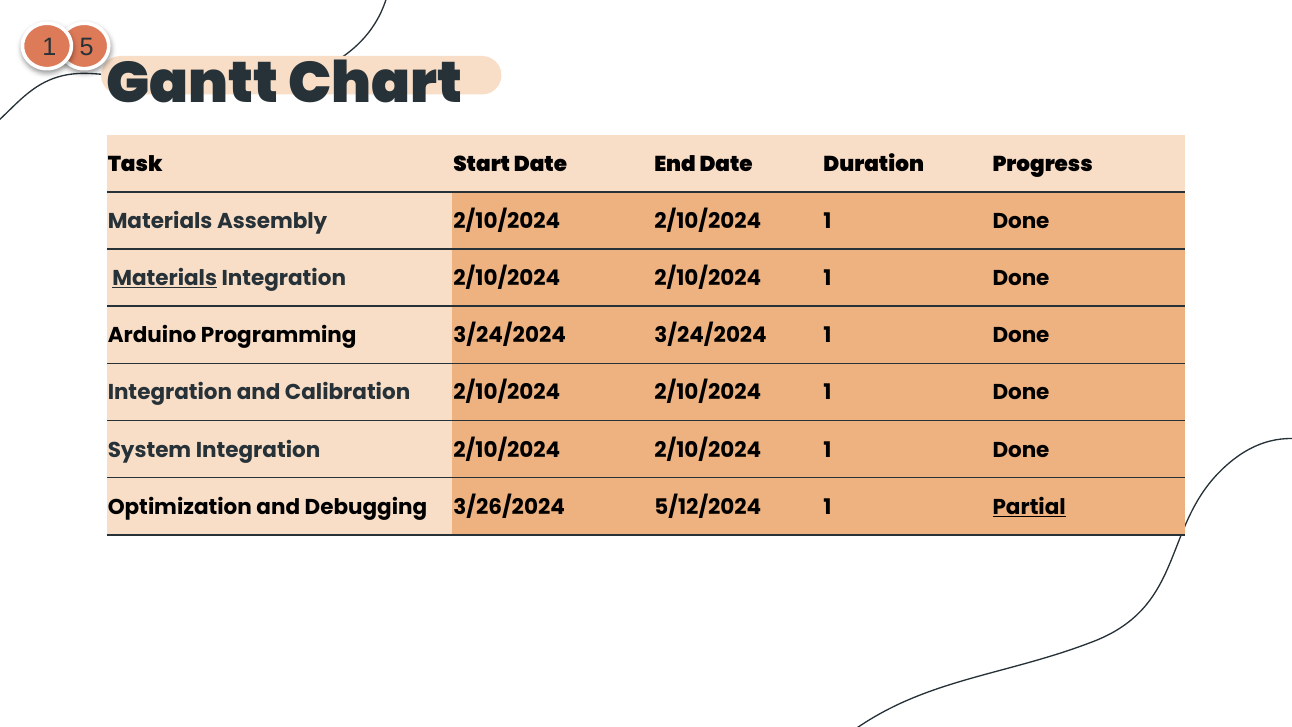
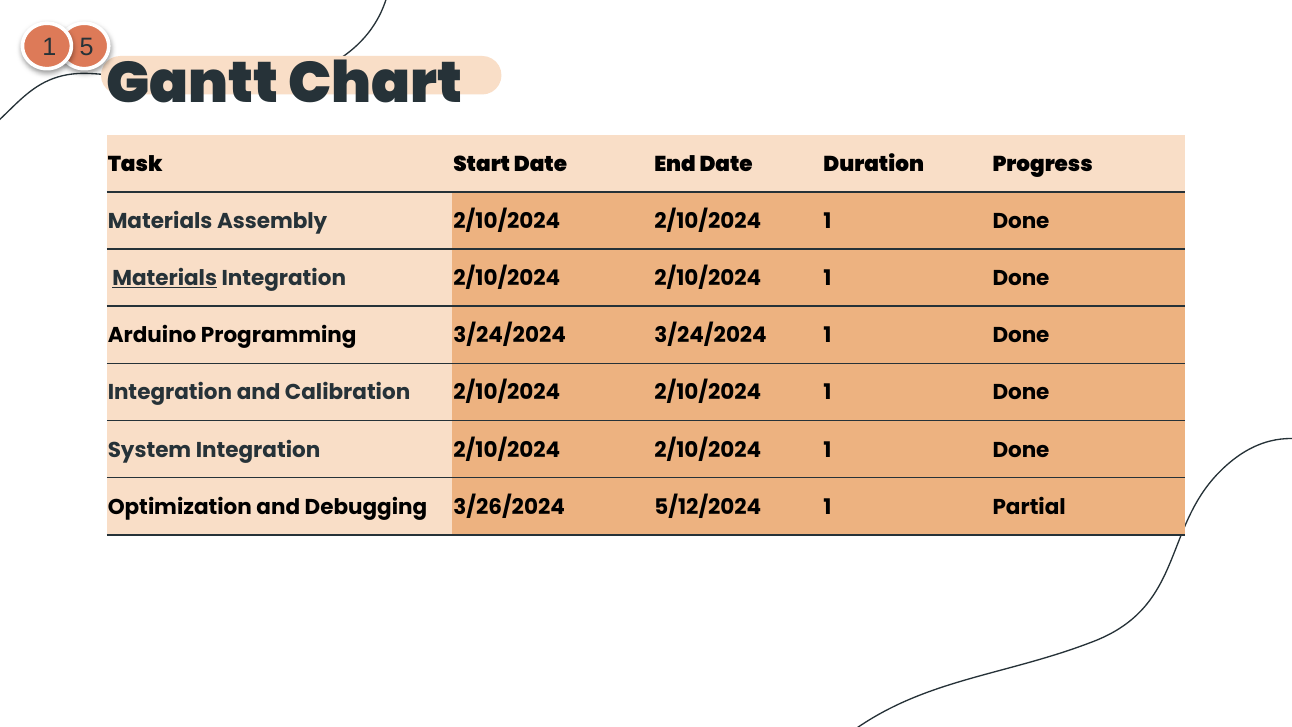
Partial underline: present -> none
